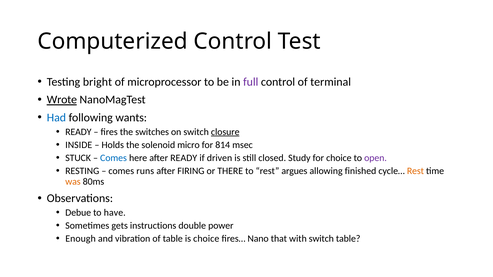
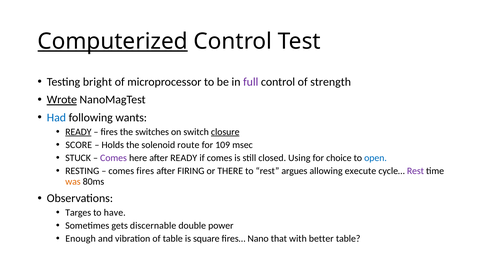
Computerized underline: none -> present
terminal: terminal -> strength
READY at (78, 132) underline: none -> present
INSIDE: INSIDE -> SCORE
micro: micro -> route
814: 814 -> 109
Comes at (114, 158) colour: blue -> purple
if driven: driven -> comes
Study: Study -> Using
open colour: purple -> blue
comes runs: runs -> fires
finished: finished -> execute
Rest at (415, 171) colour: orange -> purple
Debue: Debue -> Targes
instructions: instructions -> discernable
is choice: choice -> square
with switch: switch -> better
